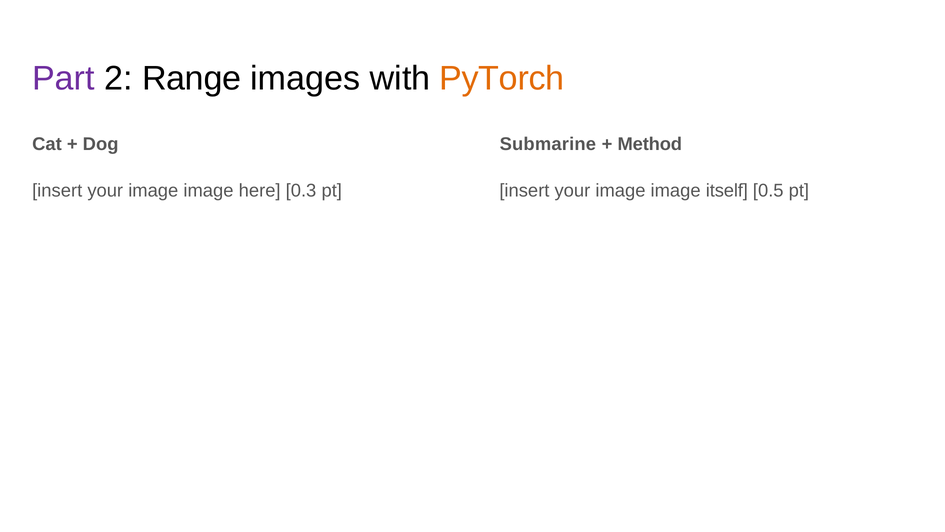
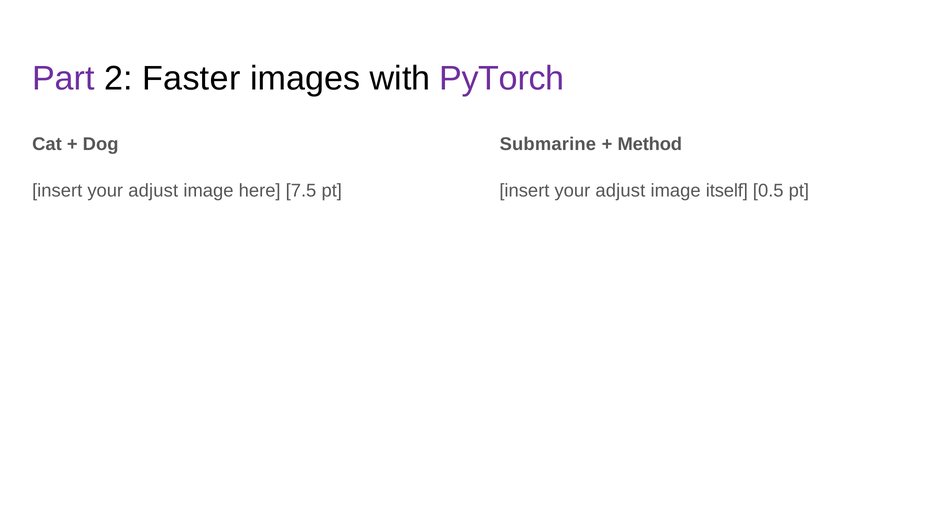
Range: Range -> Faster
PyTorch colour: orange -> purple
image at (153, 190): image -> adjust
0.3: 0.3 -> 7.5
image at (620, 190): image -> adjust
